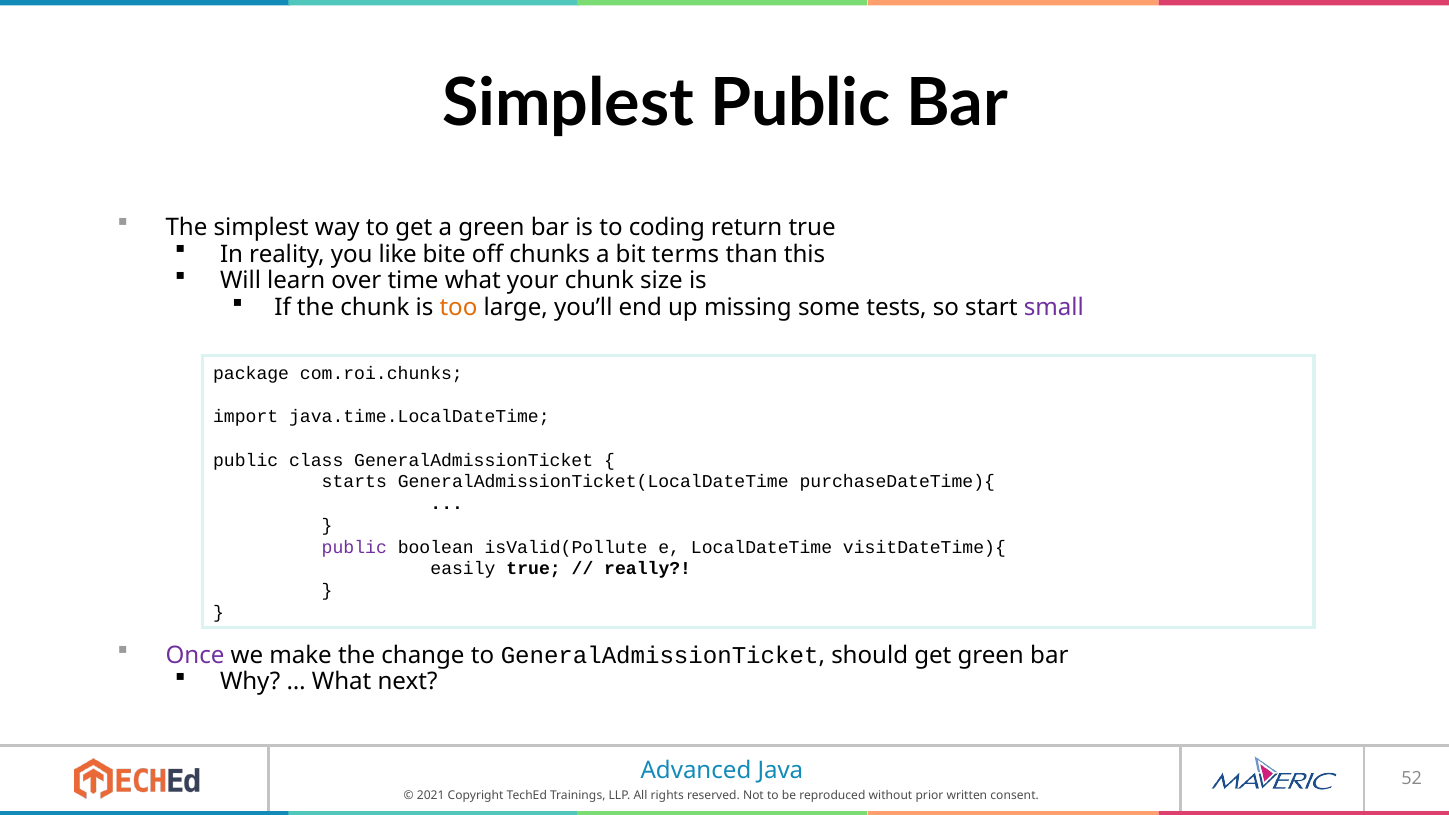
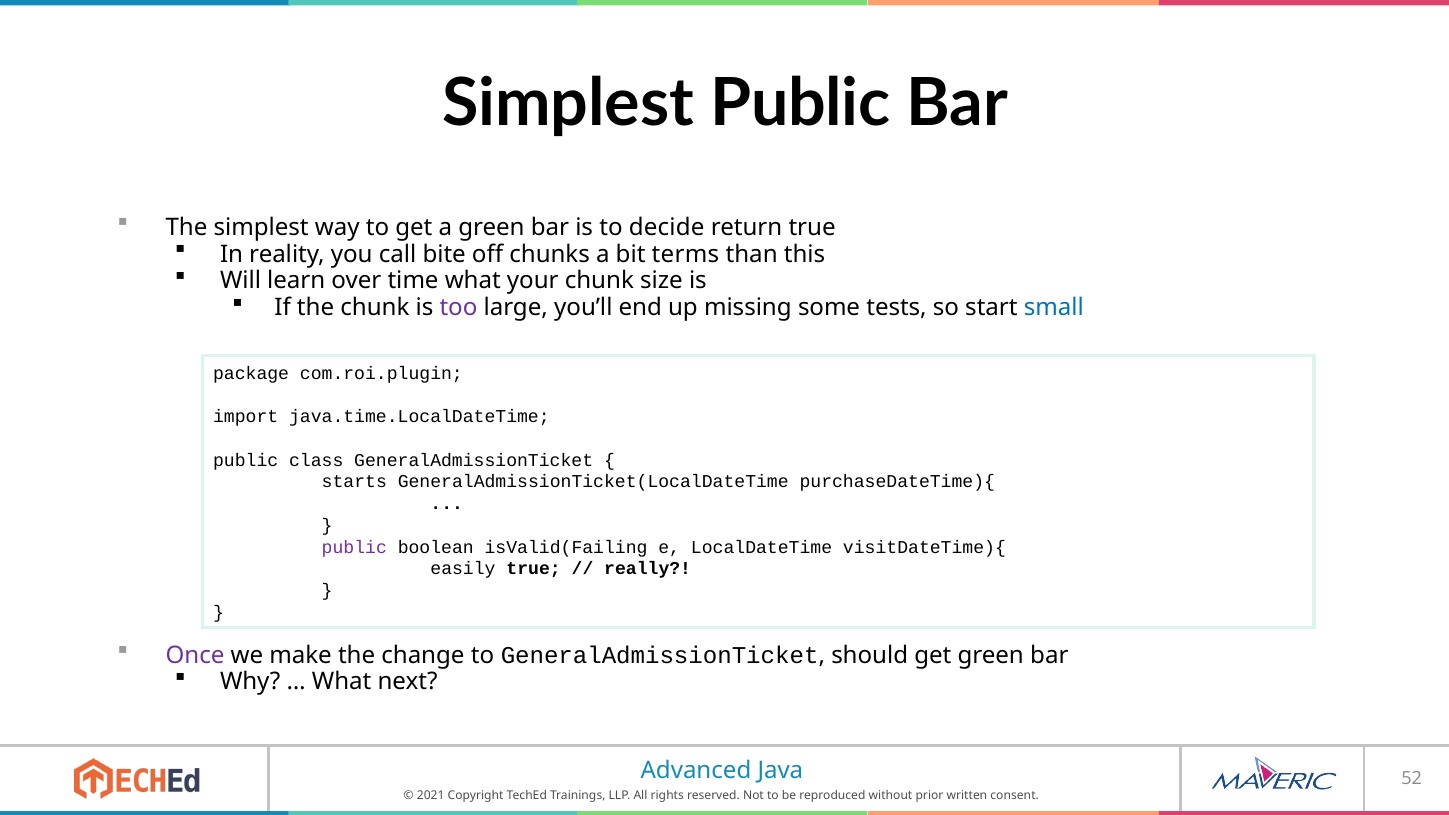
coding: coding -> decide
like: like -> call
too colour: orange -> purple
small colour: purple -> blue
com.roi.chunks: com.roi.chunks -> com.roi.plugin
isValid(Pollute: isValid(Pollute -> isValid(Failing
